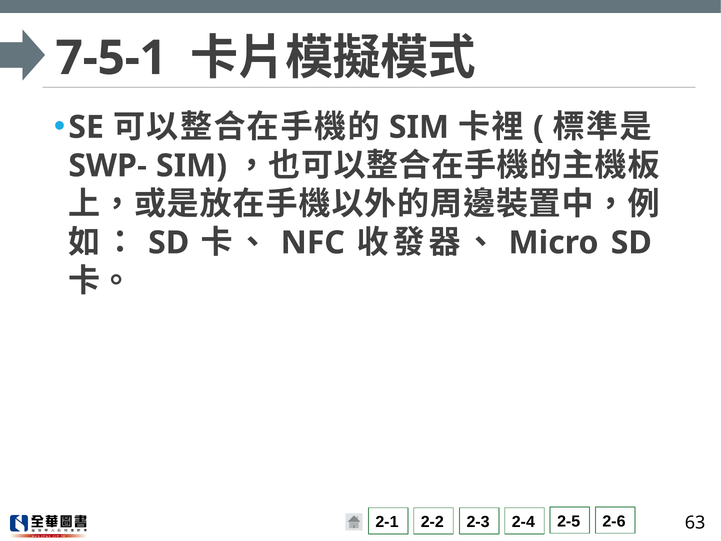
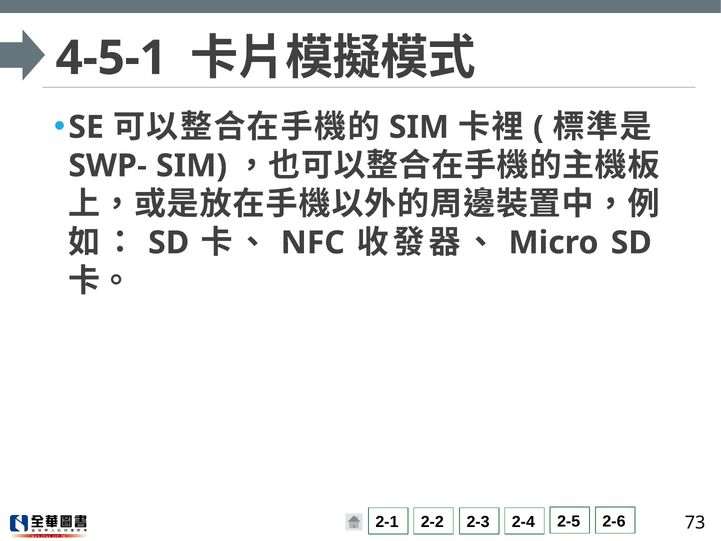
7-5-1: 7-5-1 -> 4-5-1
63: 63 -> 73
